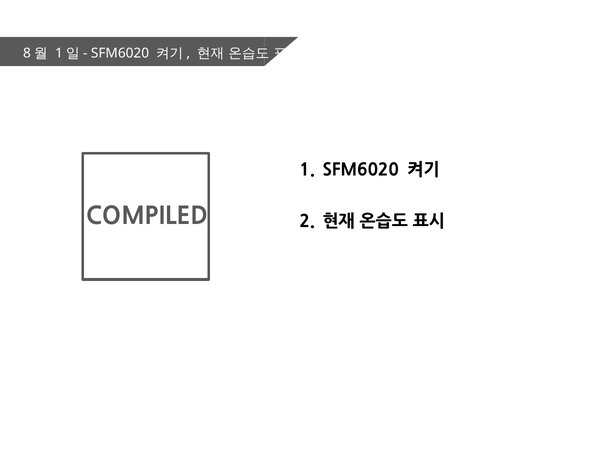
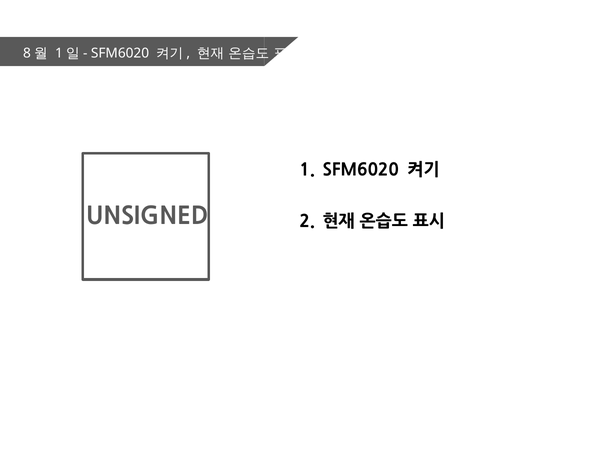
COMPILED: COMPILED -> UNSIGNED
